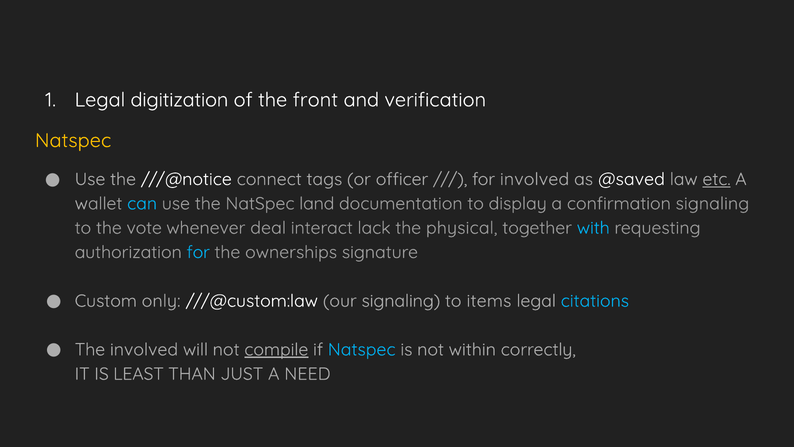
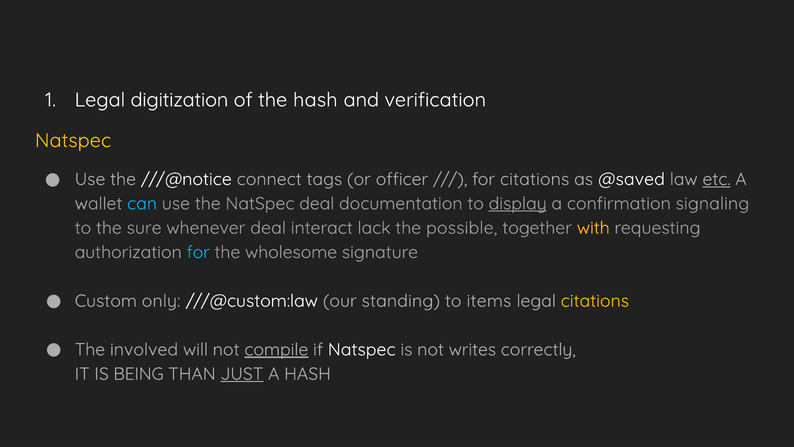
the front: front -> hash
for involved: involved -> citations
NatSpec land: land -> deal
display underline: none -> present
vote: vote -> sure
physical: physical -> possible
with colour: light blue -> yellow
ownerships: ownerships -> wholesome
our signaling: signaling -> standing
citations at (595, 301) colour: light blue -> yellow
Natspec at (362, 349) colour: light blue -> white
within: within -> writes
LEAST: LEAST -> BEING
JUST underline: none -> present
A NEED: NEED -> HASH
